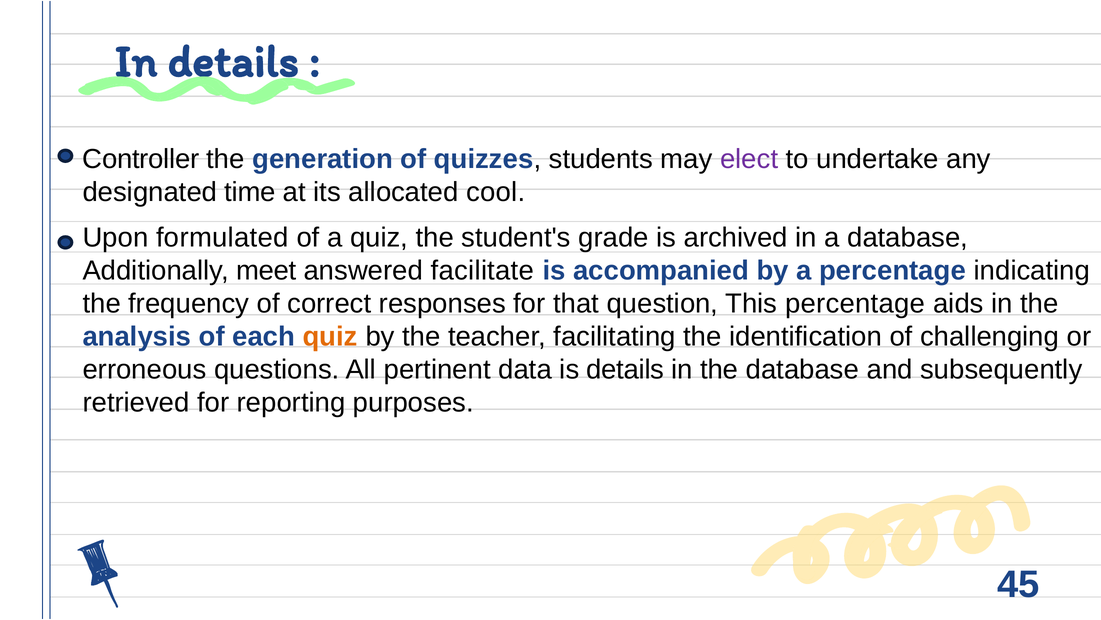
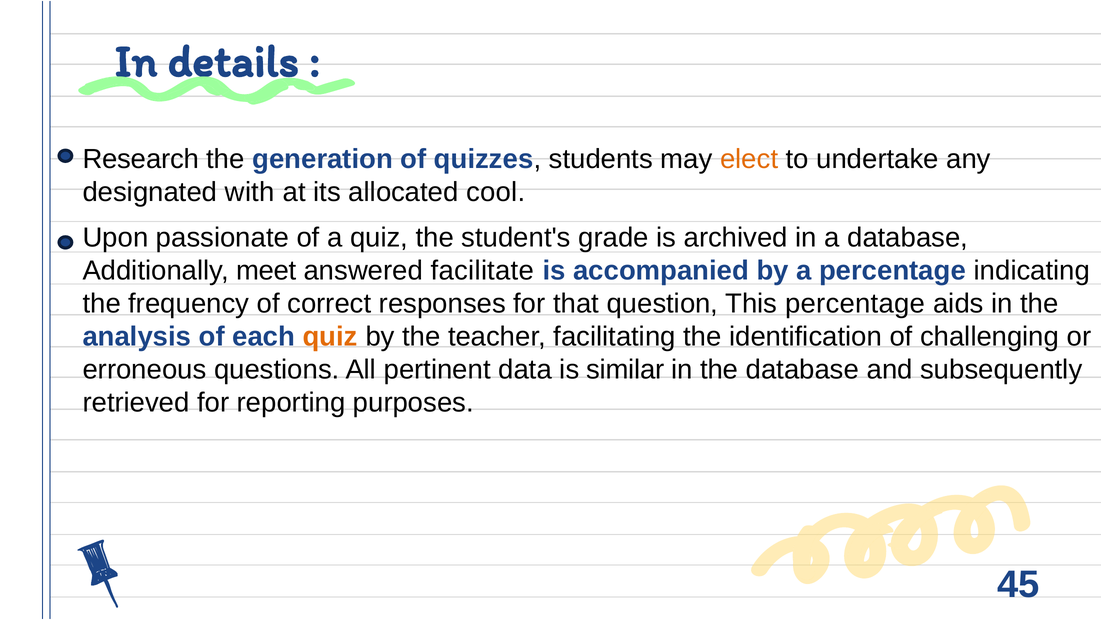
Controller: Controller -> Research
elect colour: purple -> orange
time: time -> with
formulated: formulated -> passionate
is details: details -> similar
